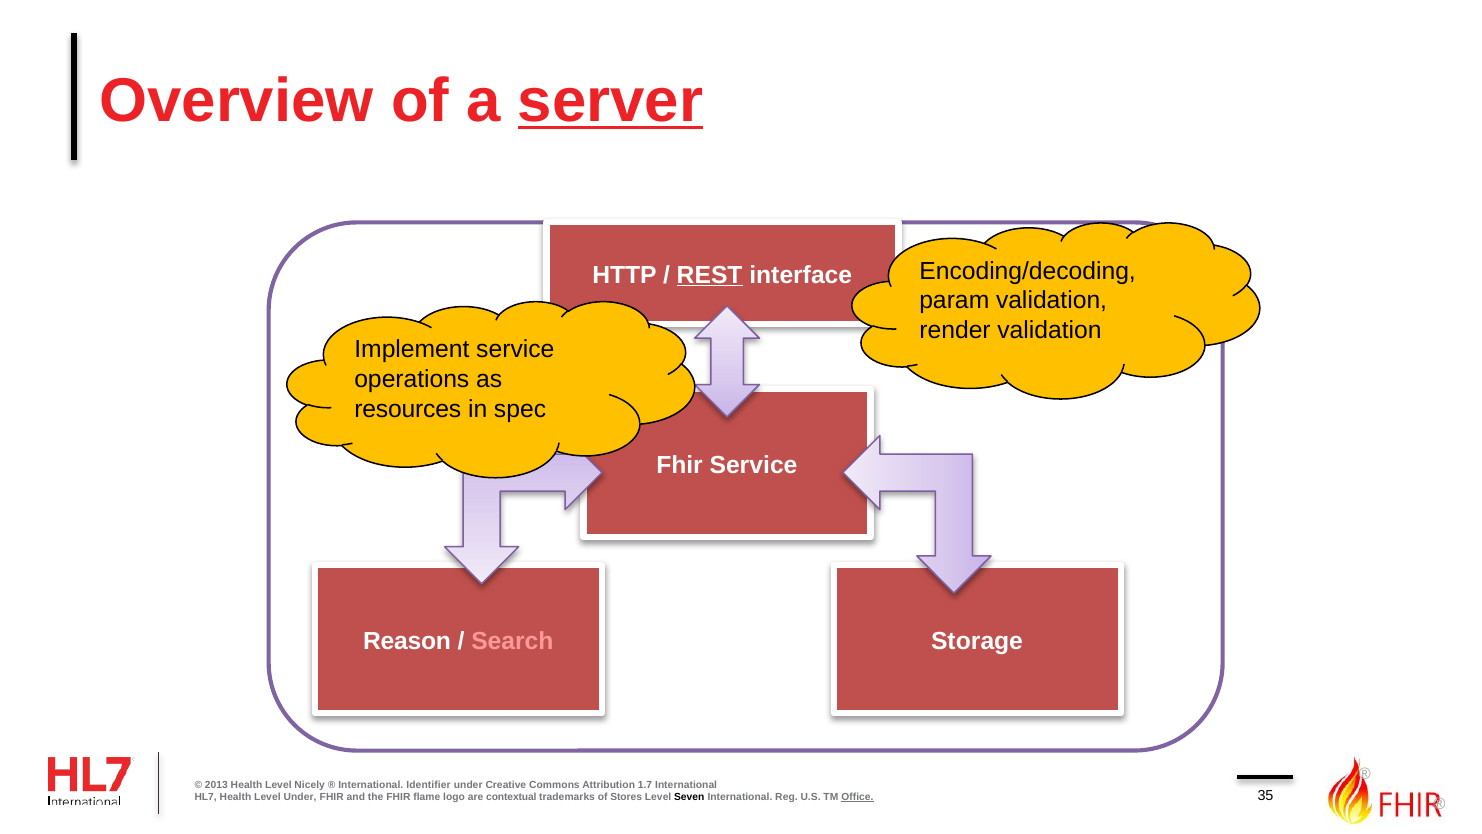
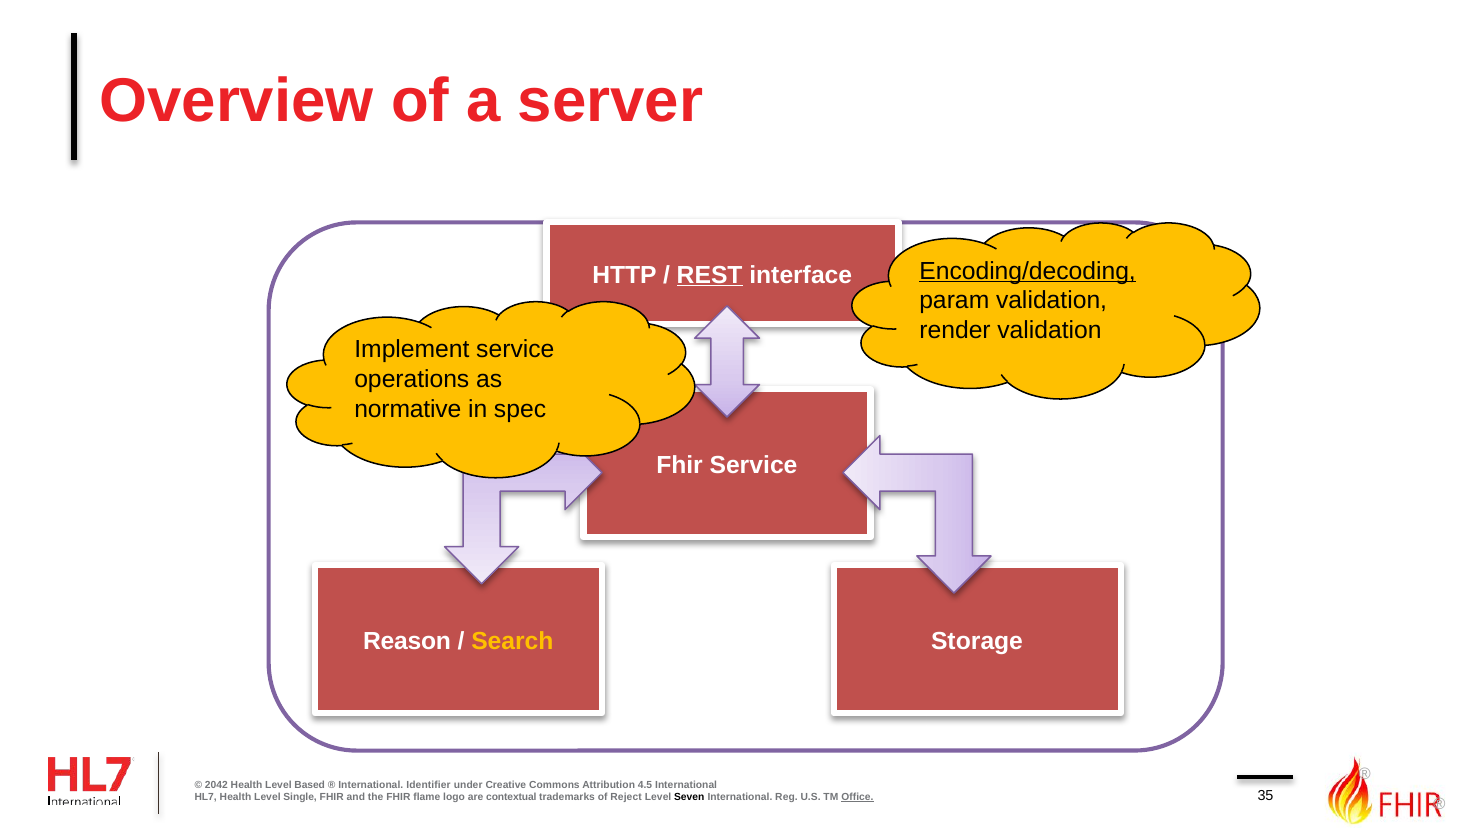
server underline: present -> none
Encoding/decoding underline: none -> present
resources: resources -> normative
Search colour: pink -> yellow
2013: 2013 -> 2042
Nicely: Nicely -> Based
1.7: 1.7 -> 4.5
Level Under: Under -> Single
Stores: Stores -> Reject
